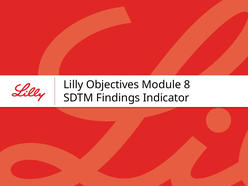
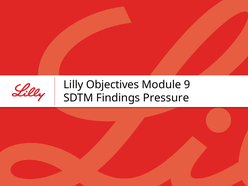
8: 8 -> 9
Indicator: Indicator -> Pressure
